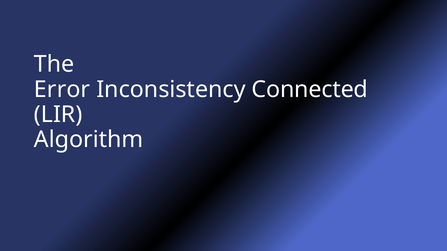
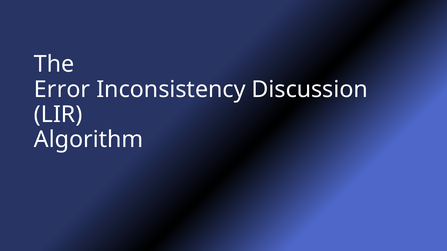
Connected: Connected -> Discussion
